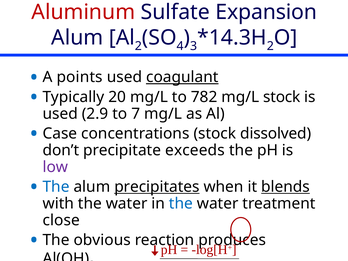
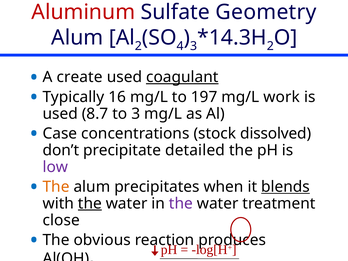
Expansion: Expansion -> Geometry
points: points -> create
20: 20 -> 16
782: 782 -> 197
mg/L stock: stock -> work
2.9: 2.9 -> 8.7
to 7: 7 -> 3
exceeds: exceeds -> detailed
The at (56, 187) colour: blue -> orange
precipitates underline: present -> none
the at (90, 203) underline: none -> present
the at (181, 203) colour: blue -> purple
